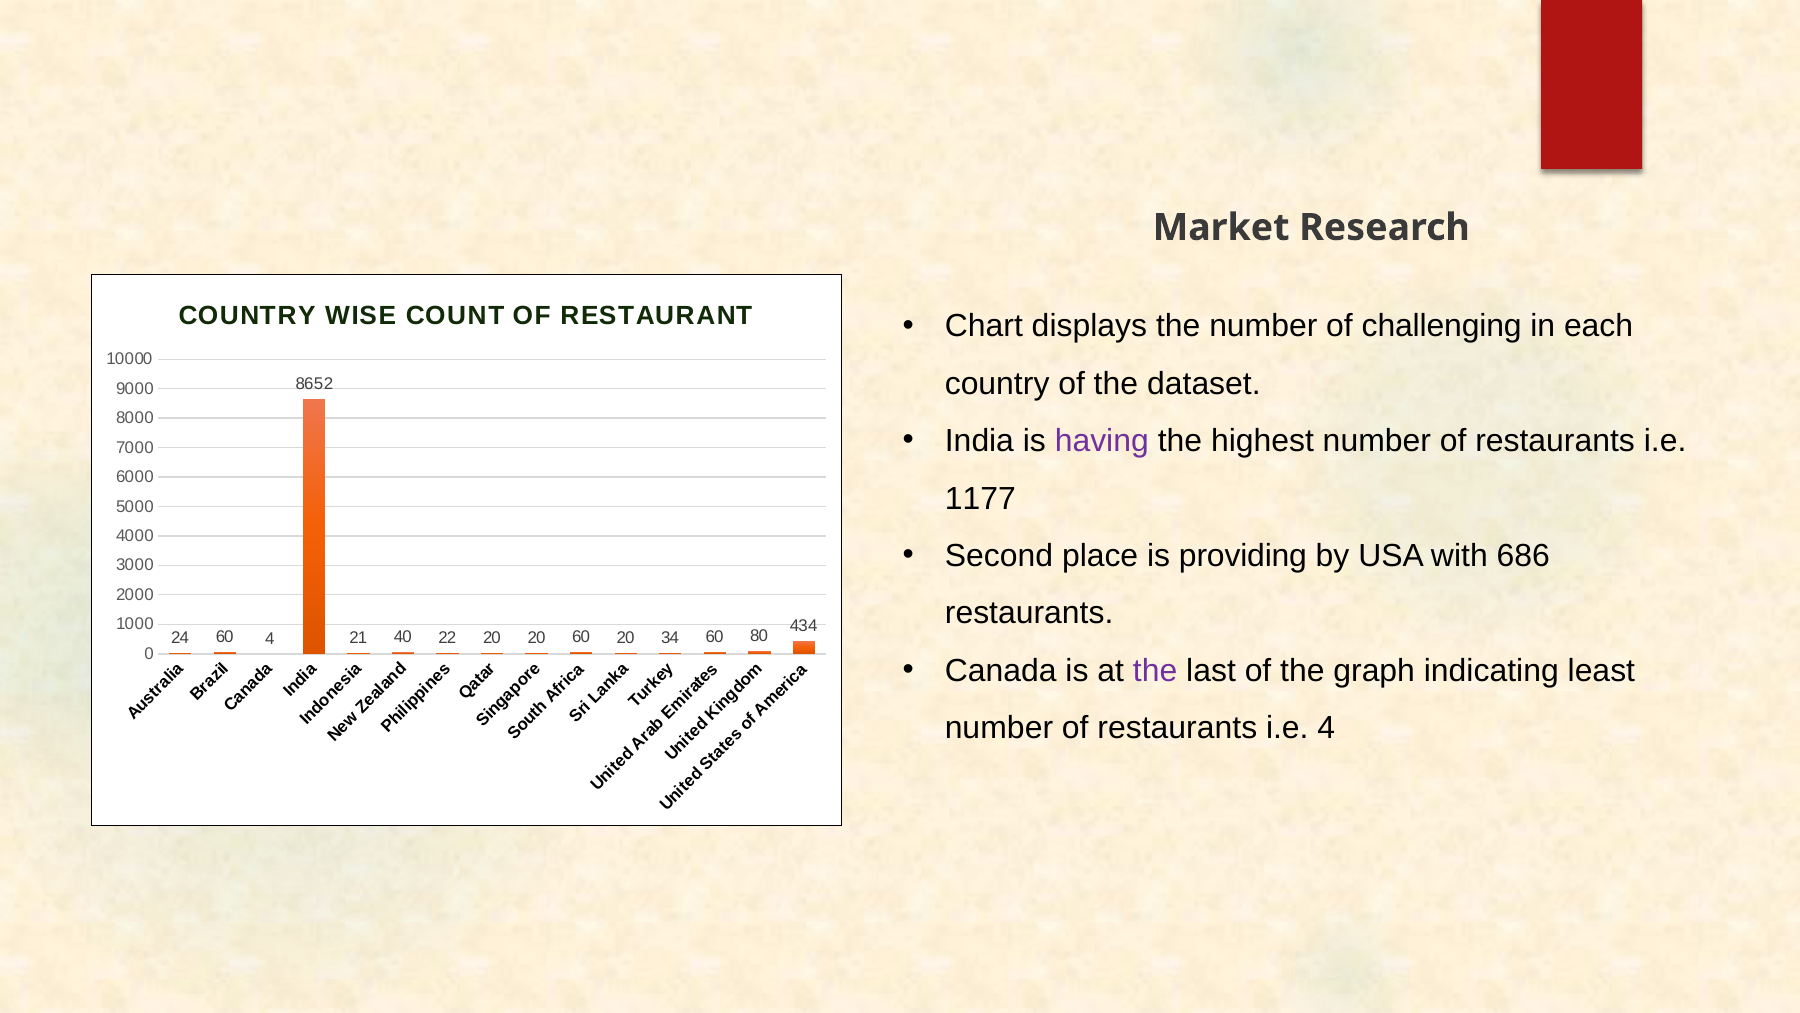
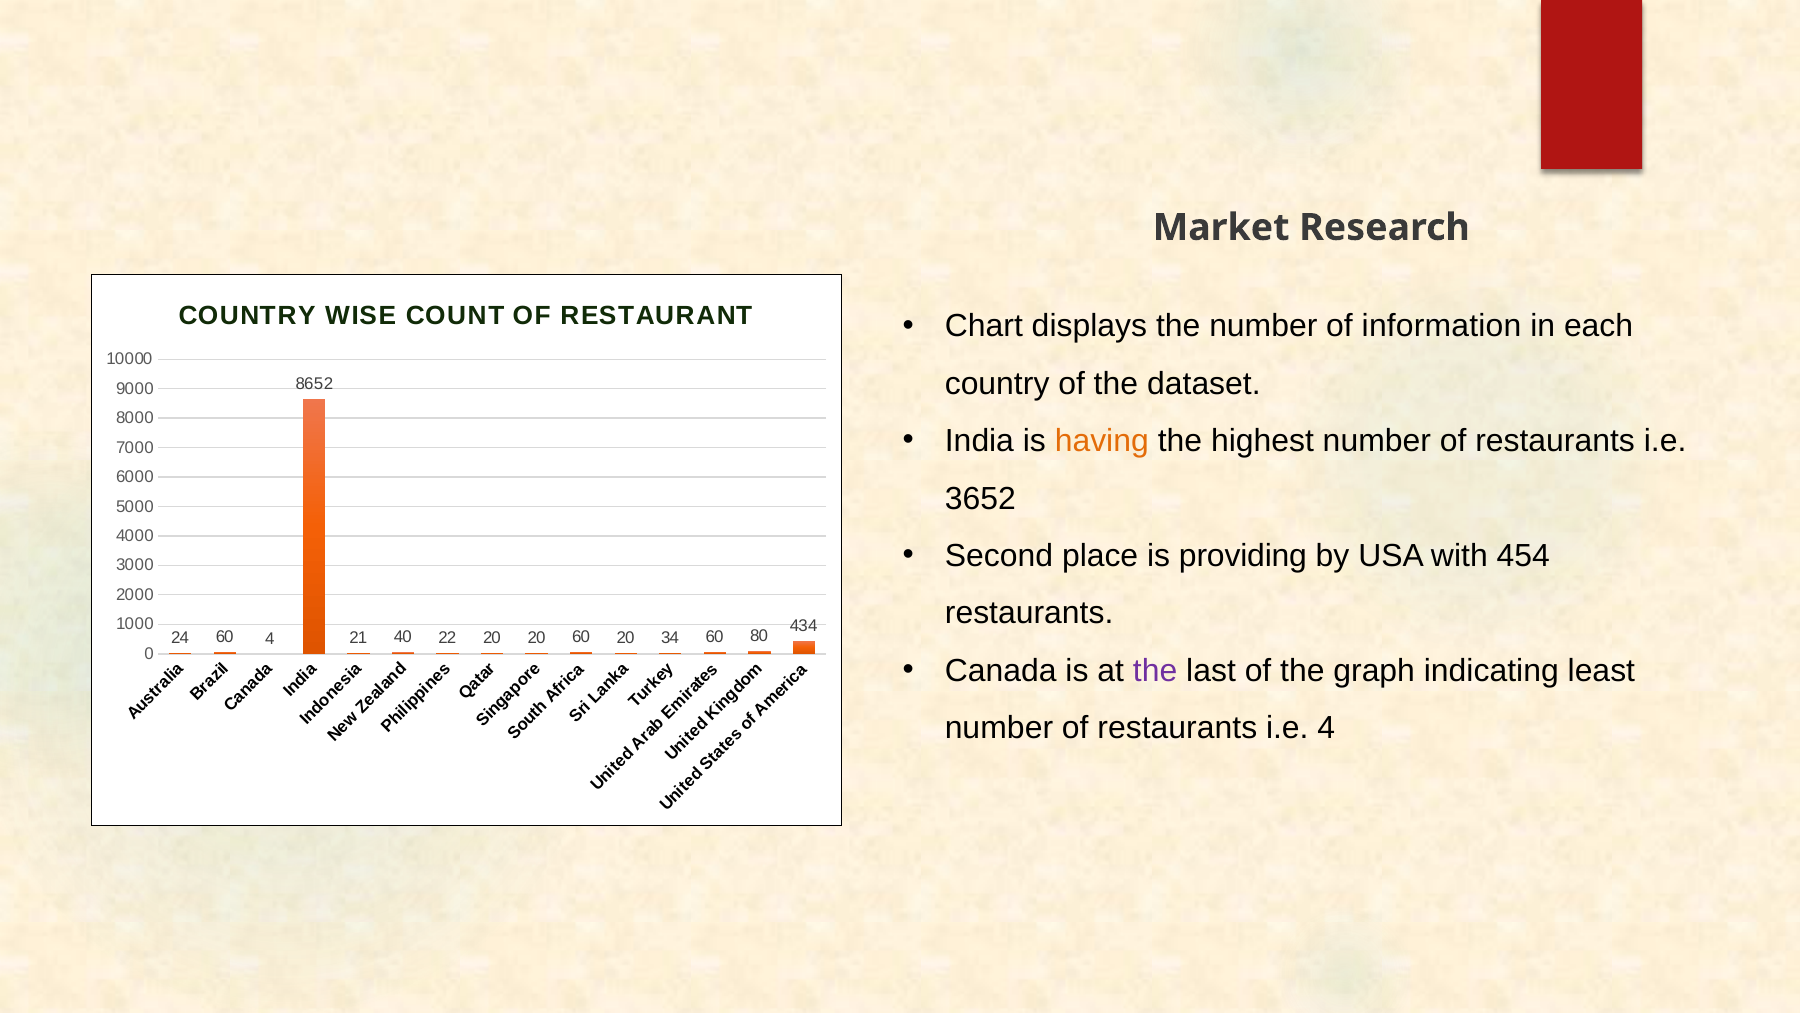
challenging: challenging -> information
having colour: purple -> orange
1177: 1177 -> 3652
686: 686 -> 454
